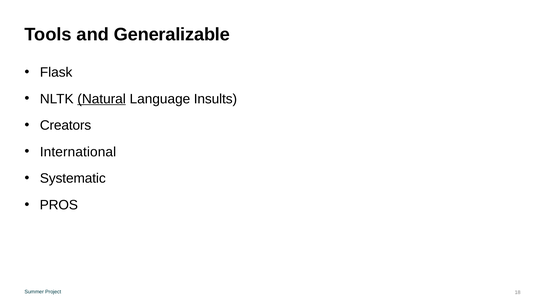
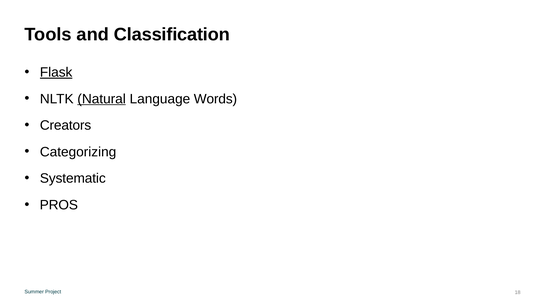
Generalizable: Generalizable -> Classification
Flask underline: none -> present
Insults: Insults -> Words
International: International -> Categorizing
